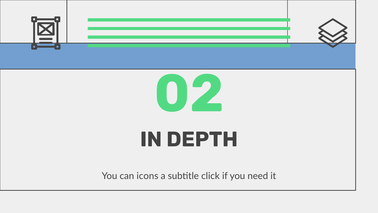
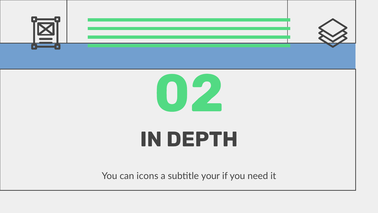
click: click -> your
